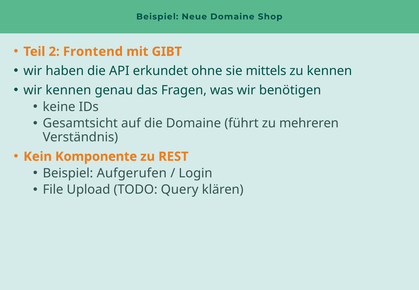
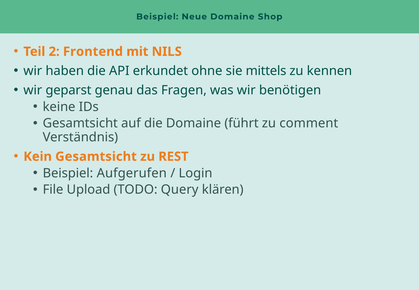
GIBT: GIBT -> NILS
wir kennen: kennen -> geparst
mehreren: mehreren -> comment
Kein Komponente: Komponente -> Gesamtsicht
